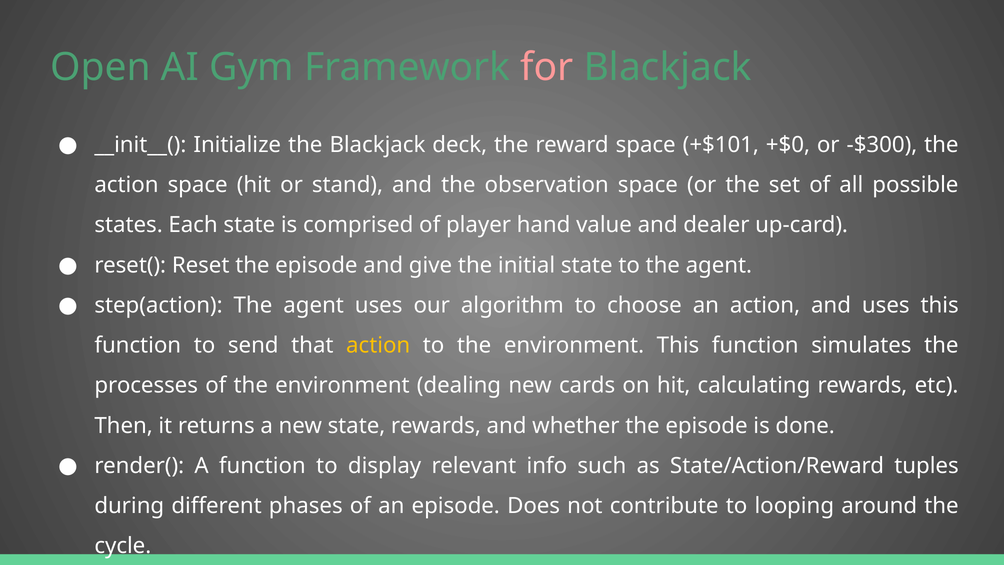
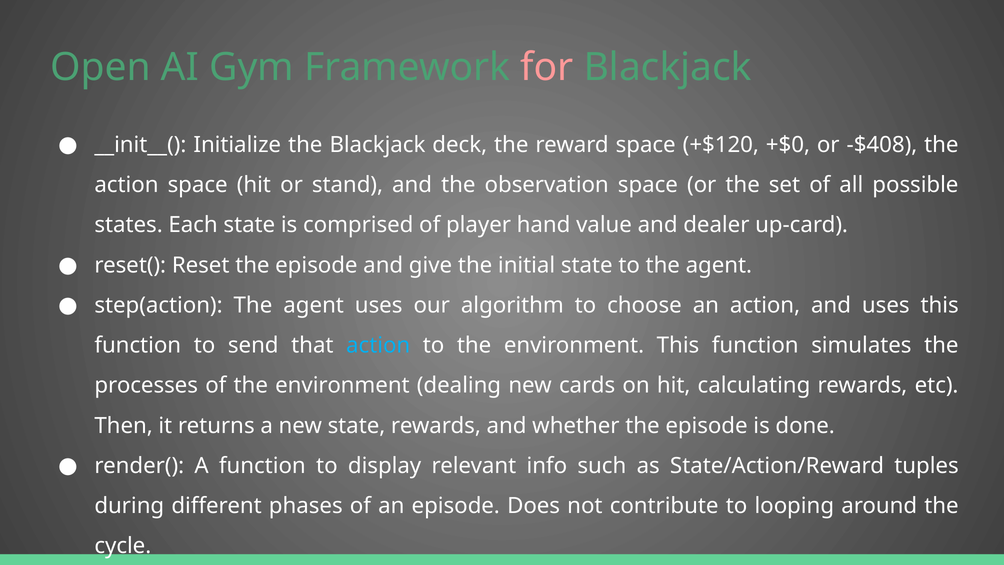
+$101: +$101 -> +$120
-$300: -$300 -> -$408
action at (378, 345) colour: yellow -> light blue
